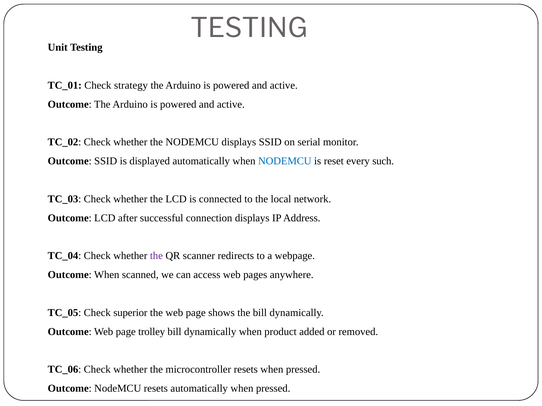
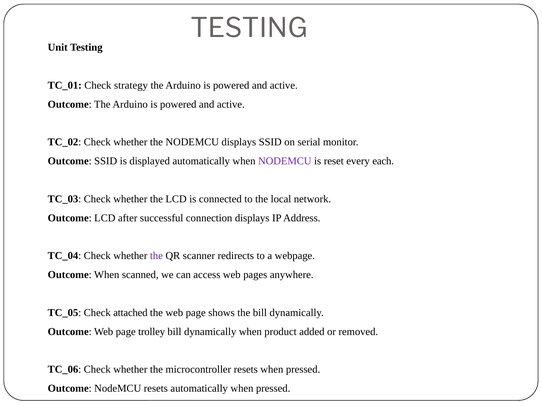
NODEMCU at (285, 161) colour: blue -> purple
such: such -> each
superior: superior -> attached
